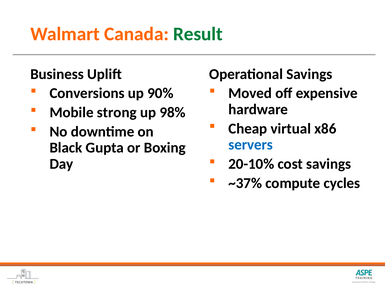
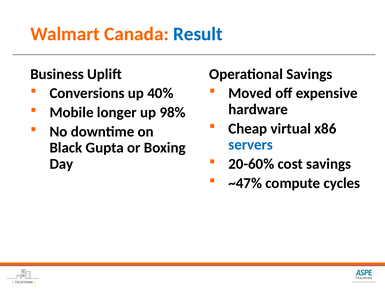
Result colour: green -> blue
90%: 90% -> 40%
strong: strong -> longer
20-10%: 20-10% -> 20-60%
~37%: ~37% -> ~47%
